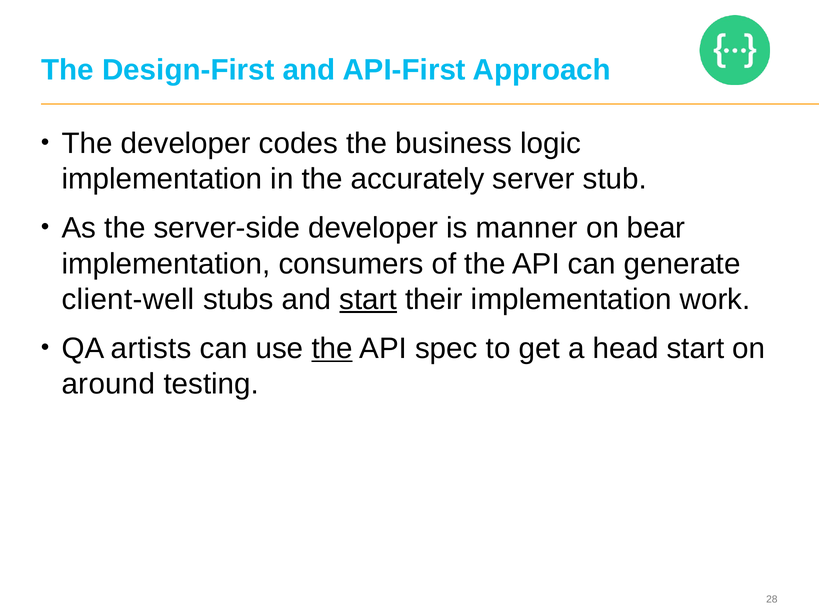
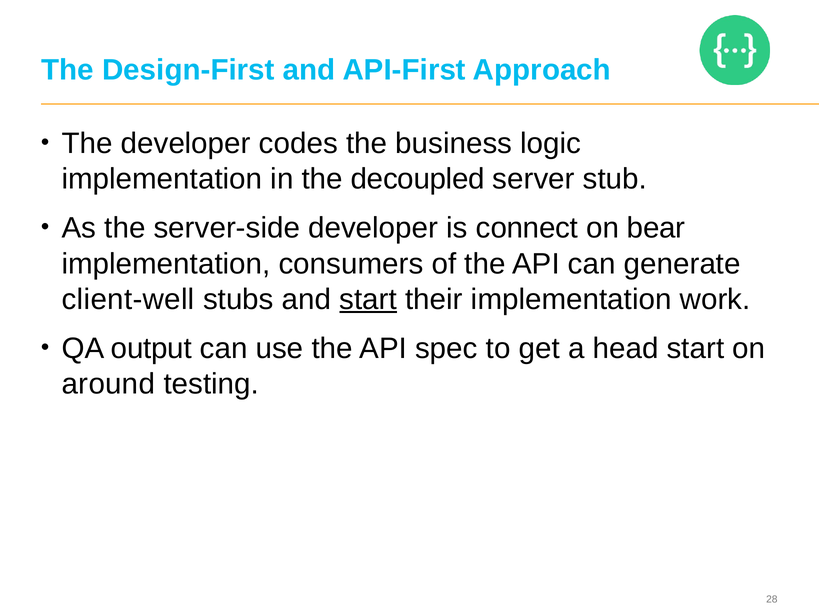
accurately: accurately -> decoupled
manner: manner -> connect
artists: artists -> output
the at (332, 349) underline: present -> none
